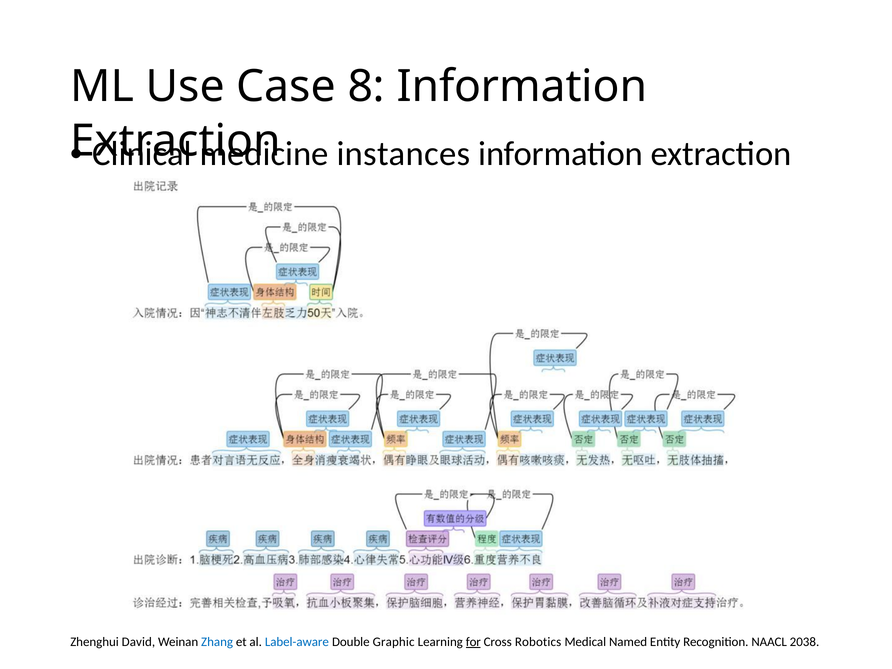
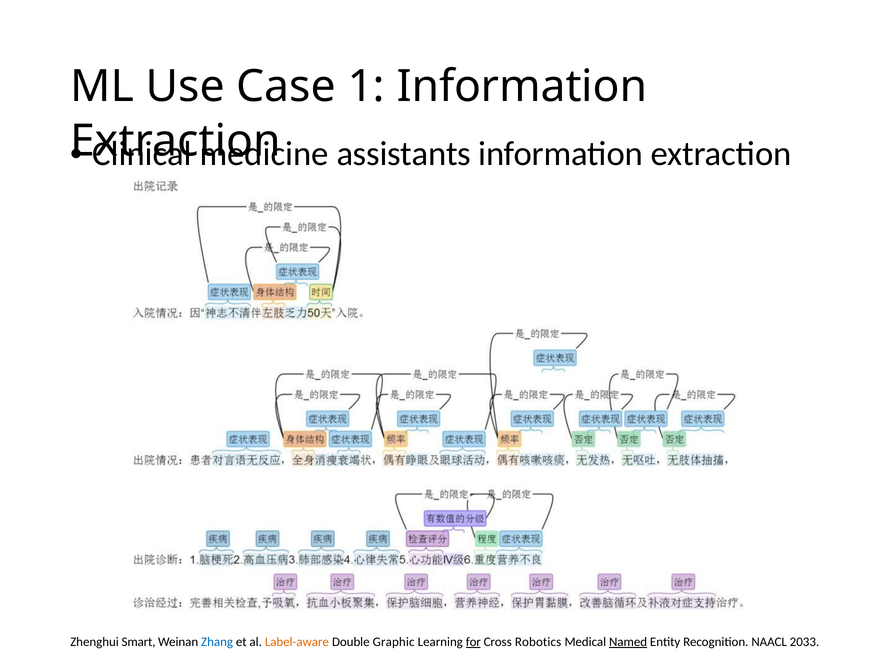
8: 8 -> 1
instances: instances -> assistants
David: David -> Smart
Label-aware colour: blue -> orange
Named underline: none -> present
2038: 2038 -> 2033
